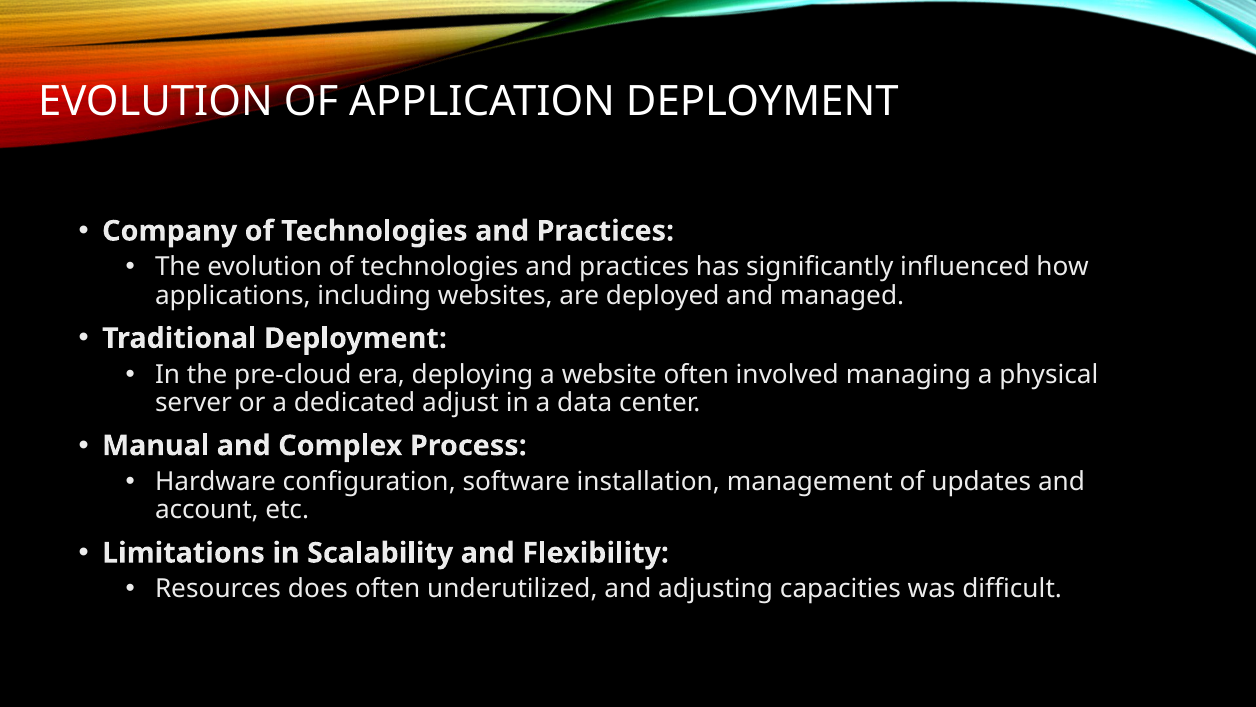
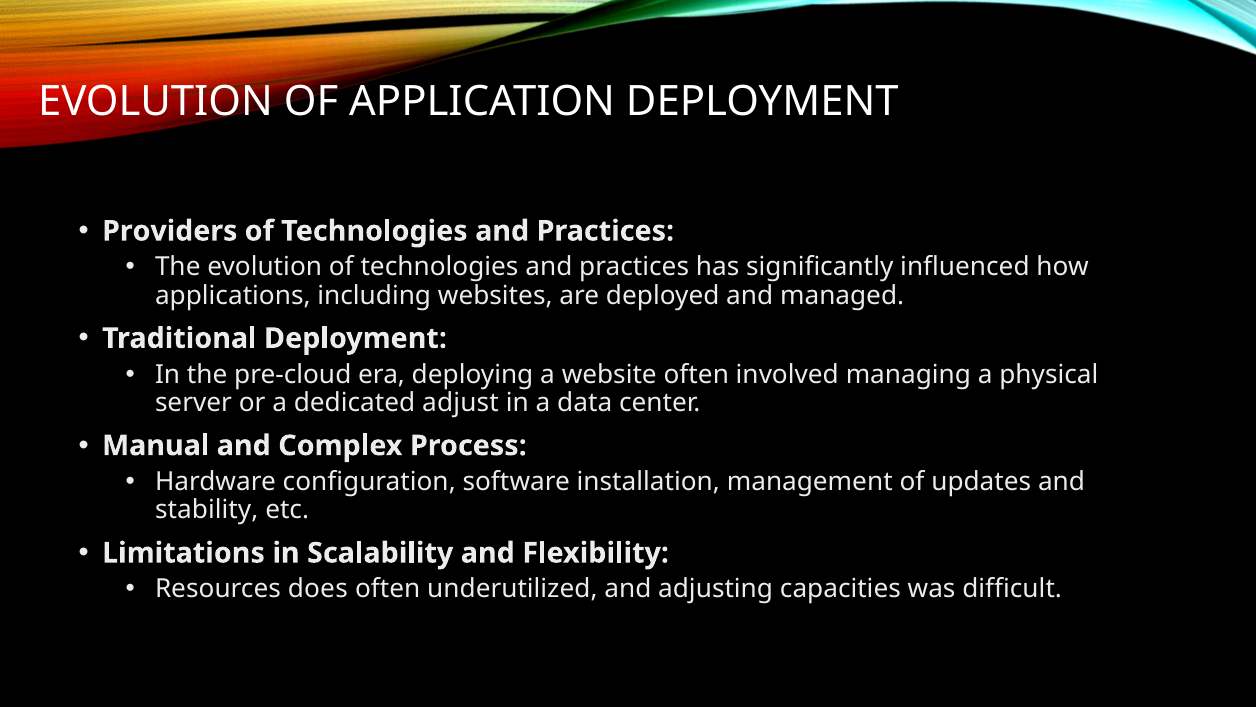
Company: Company -> Providers
account: account -> stability
